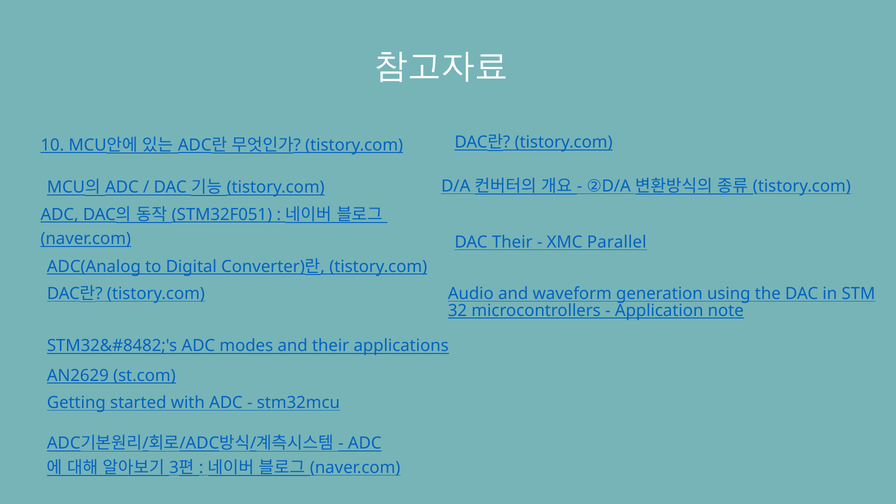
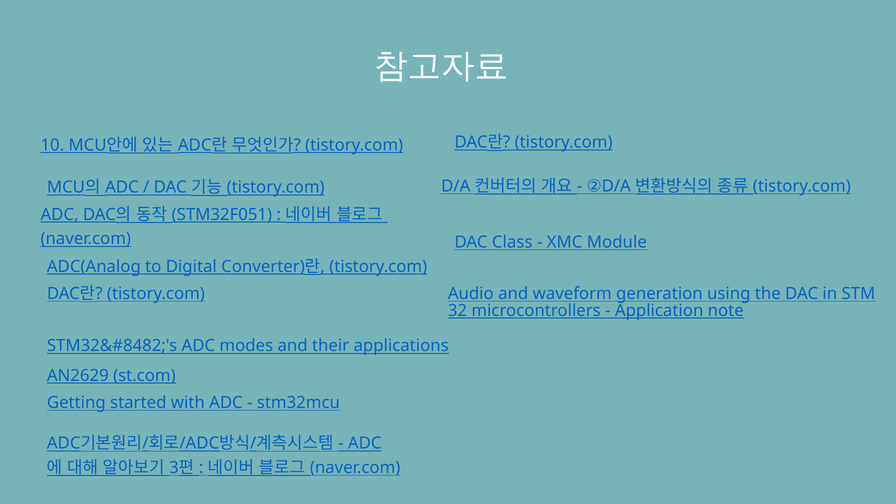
DAC Their: Their -> Class
Parallel: Parallel -> Module
